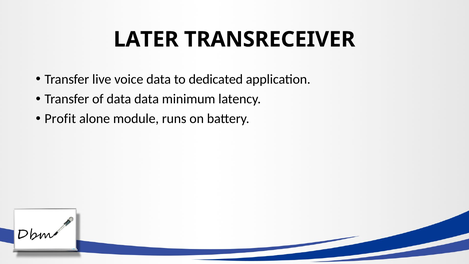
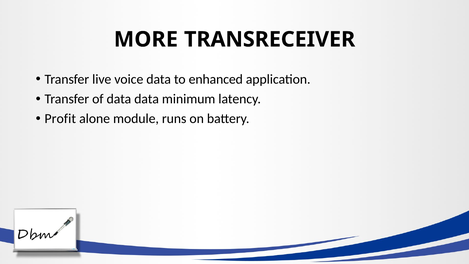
LATER: LATER -> MORE
dedicated: dedicated -> enhanced
